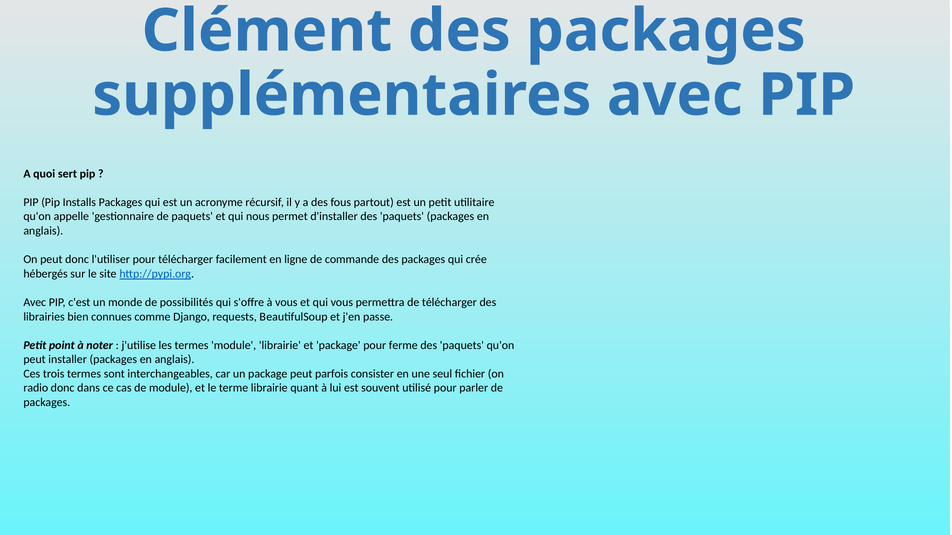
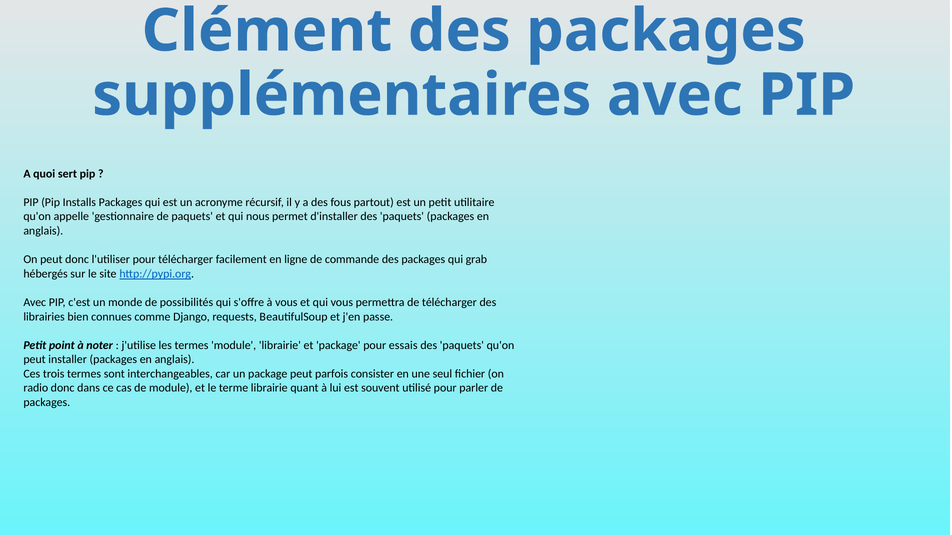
crée: crée -> grab
ferme: ferme -> essais
